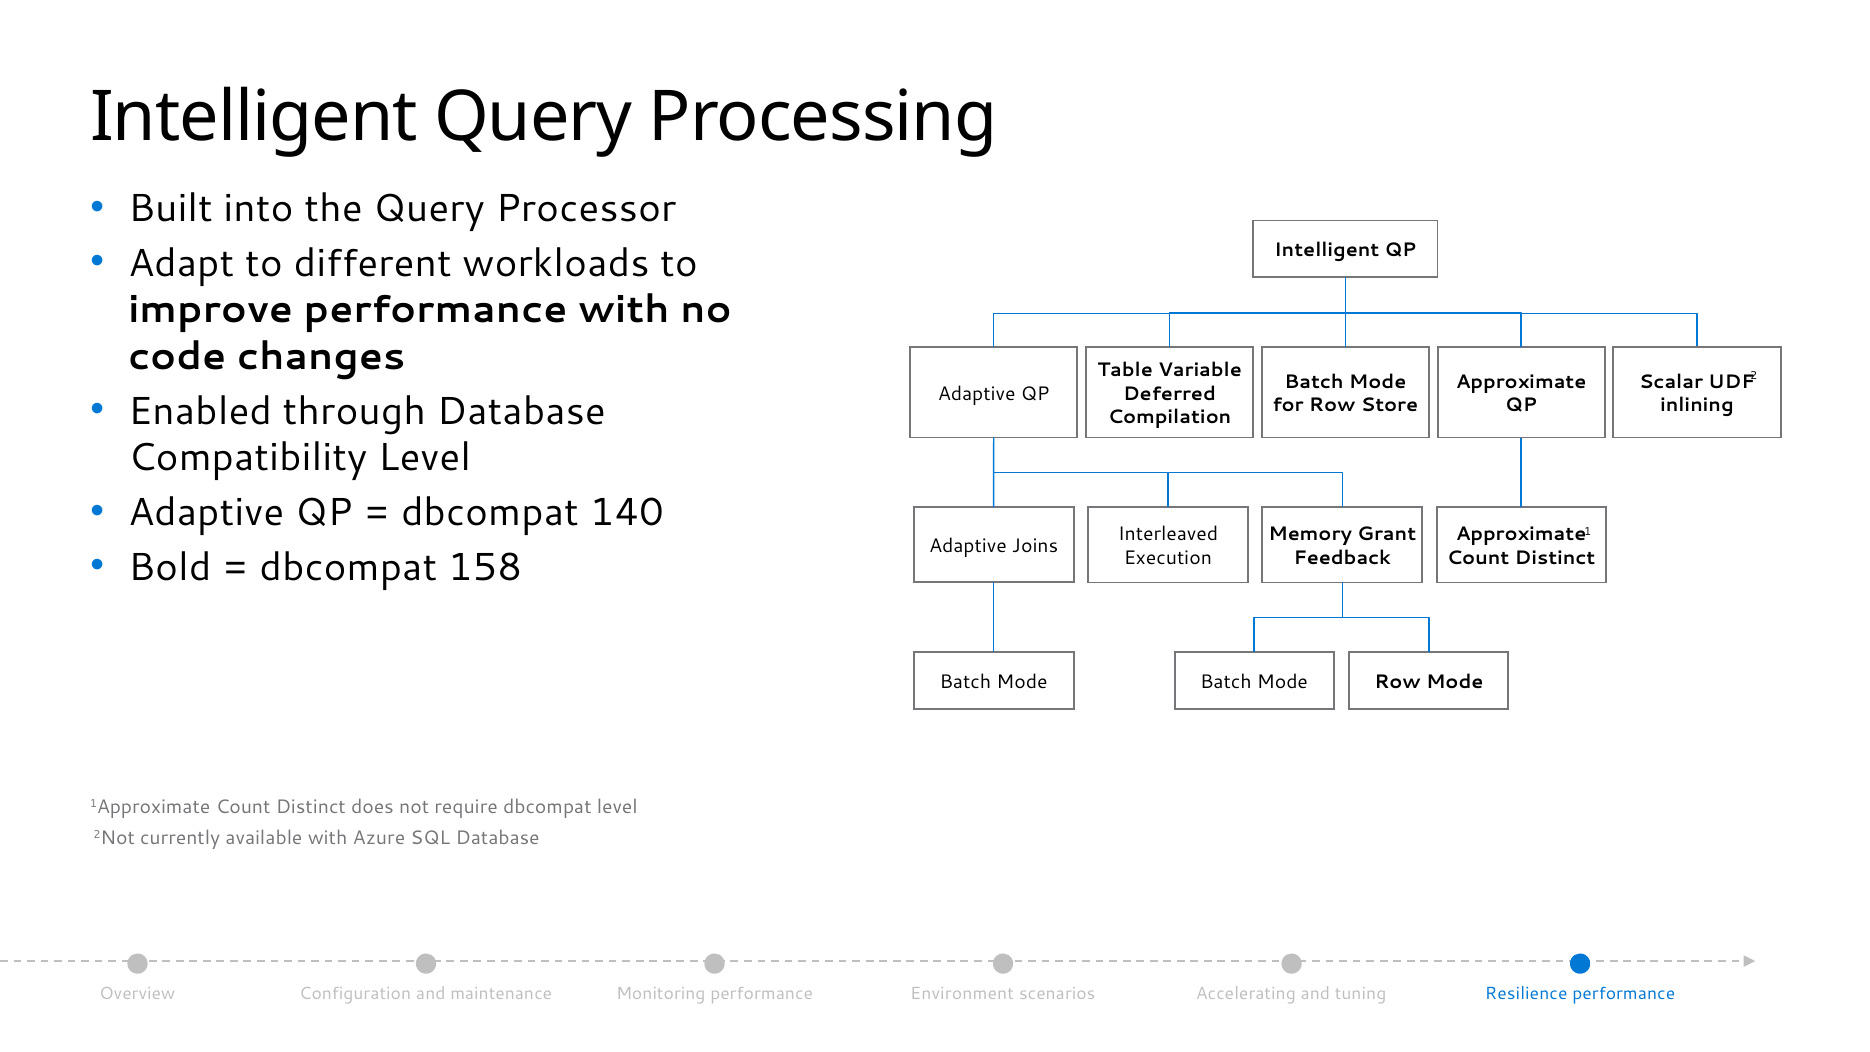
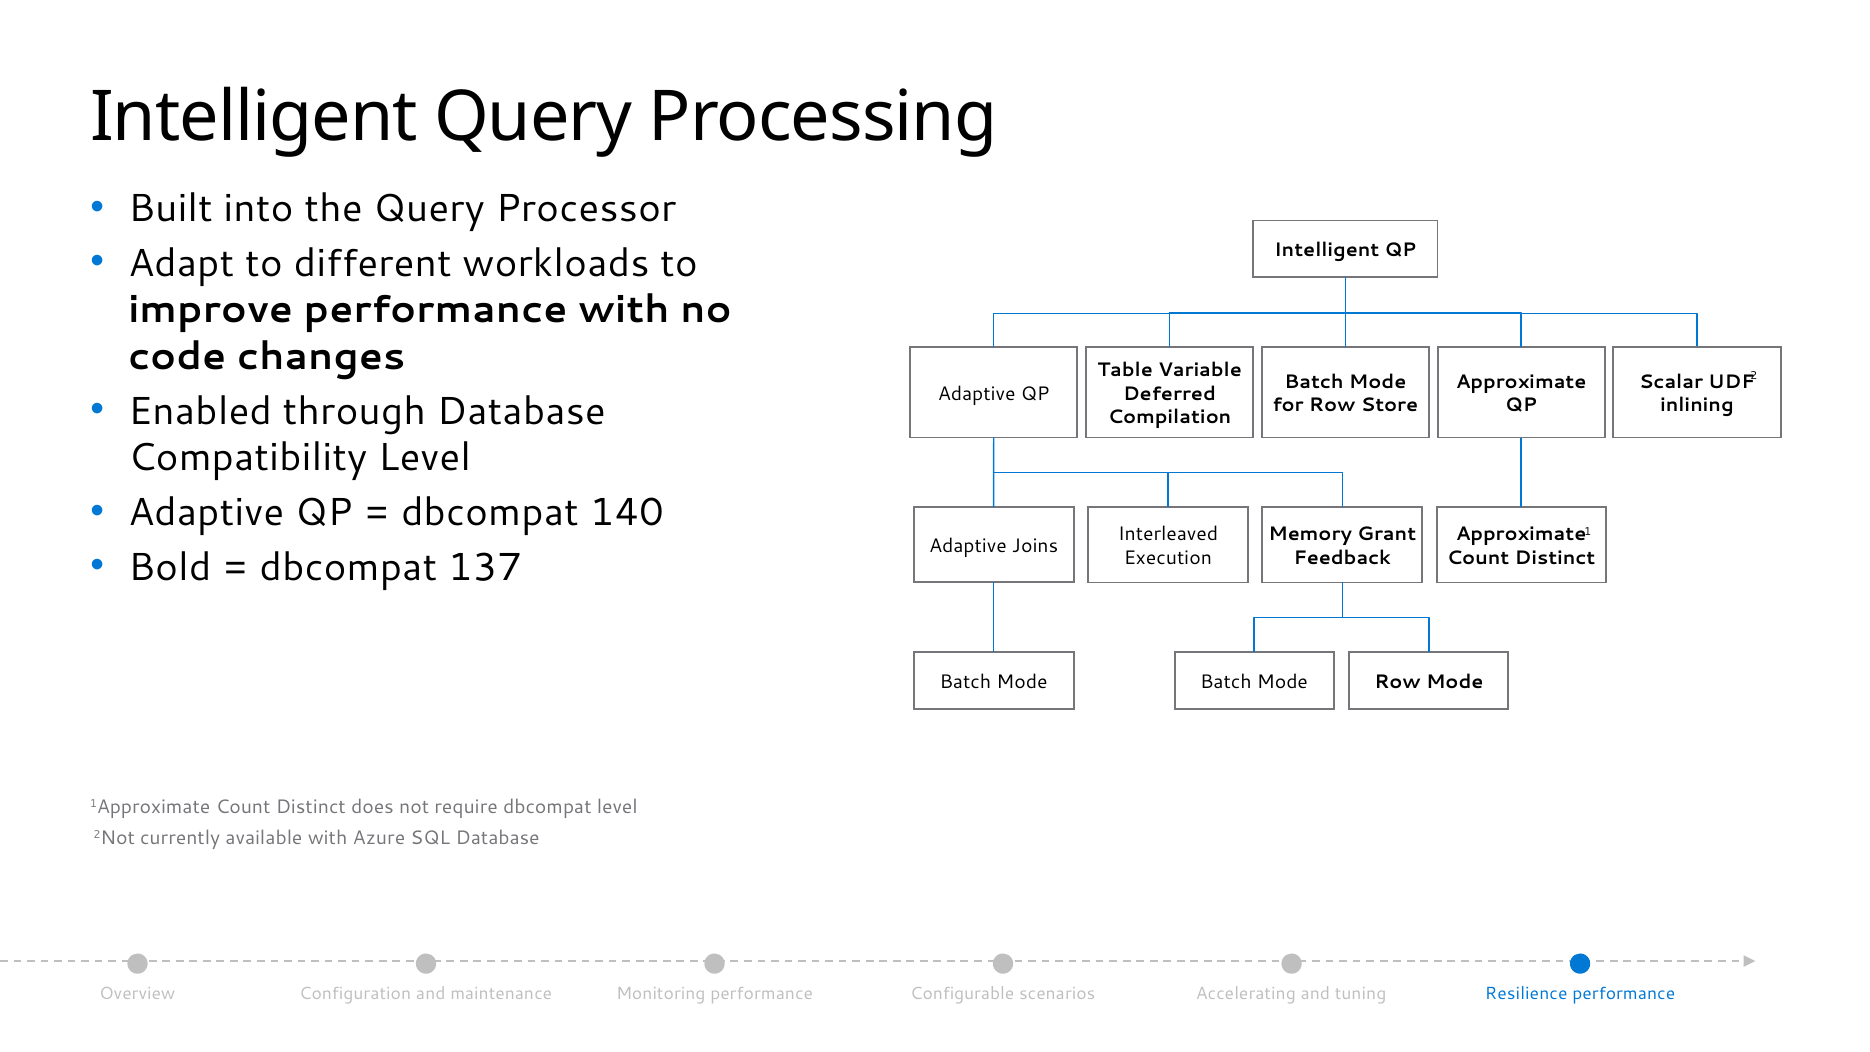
158: 158 -> 137
Environment: Environment -> Configurable
